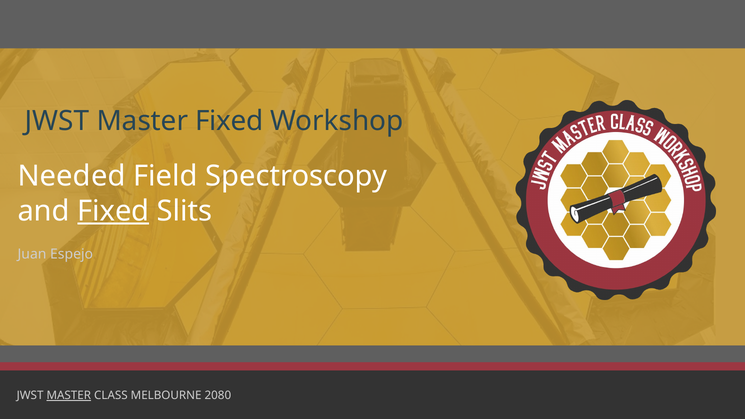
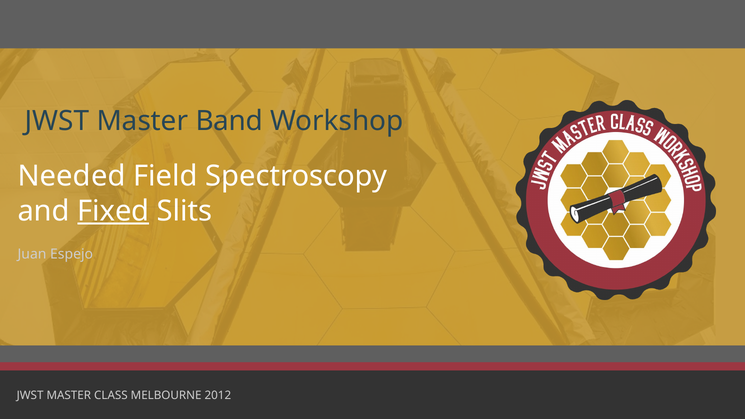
Master Fixed: Fixed -> Band
MASTER at (69, 396) underline: present -> none
2080: 2080 -> 2012
